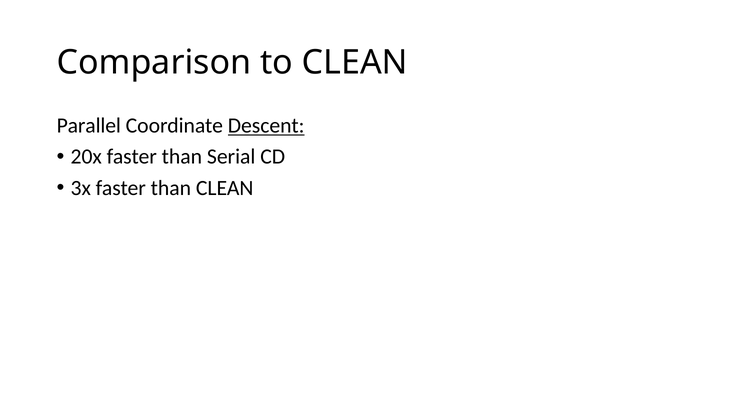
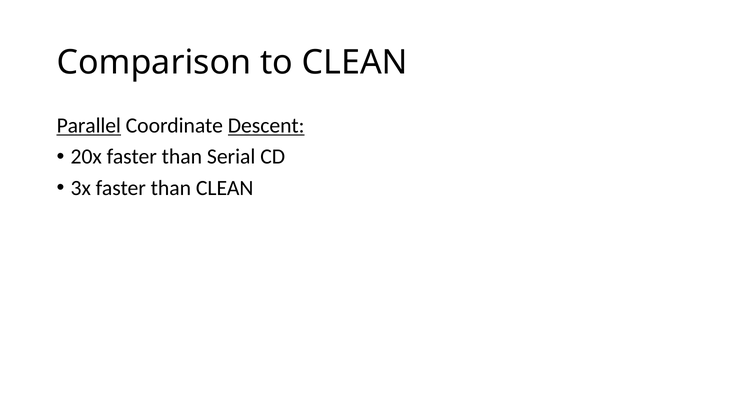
Parallel underline: none -> present
